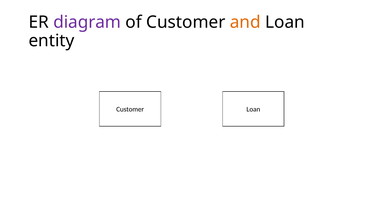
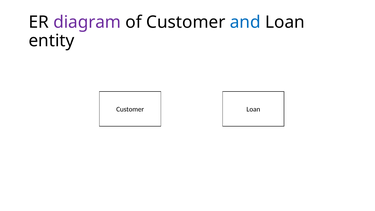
and colour: orange -> blue
